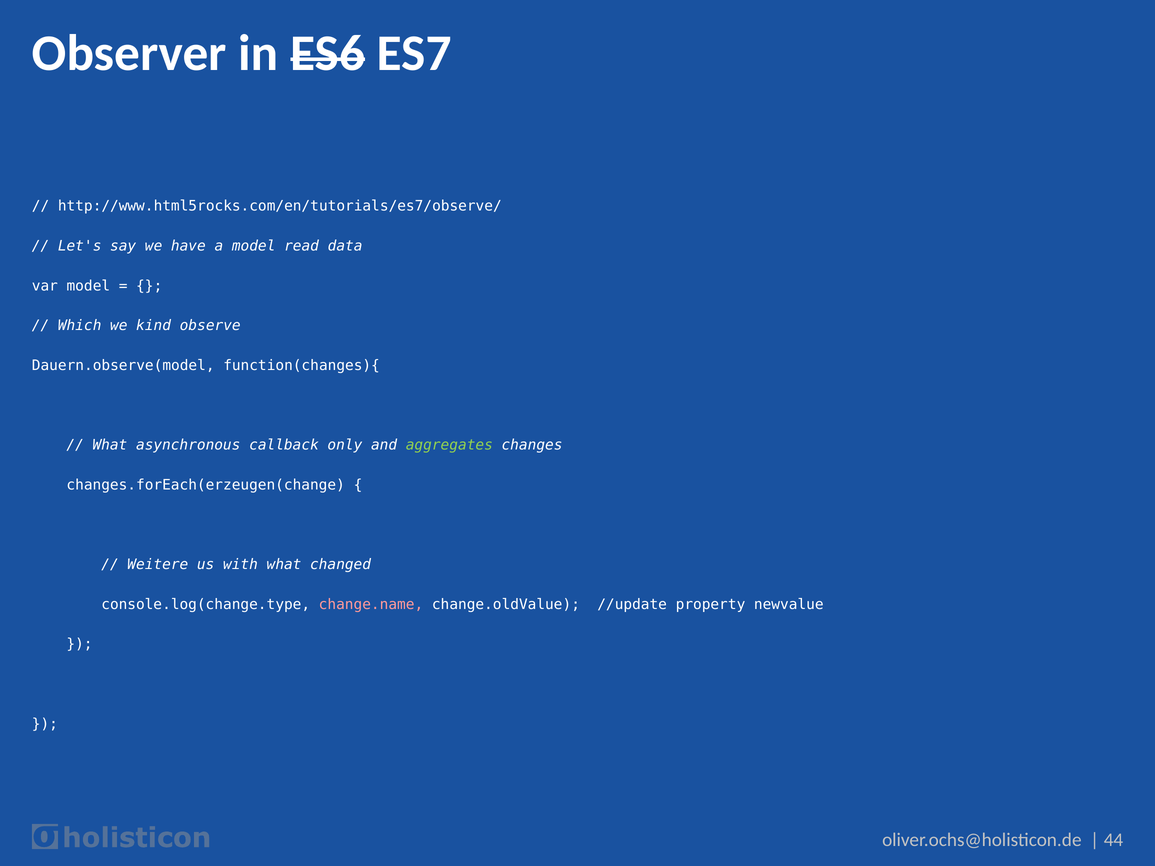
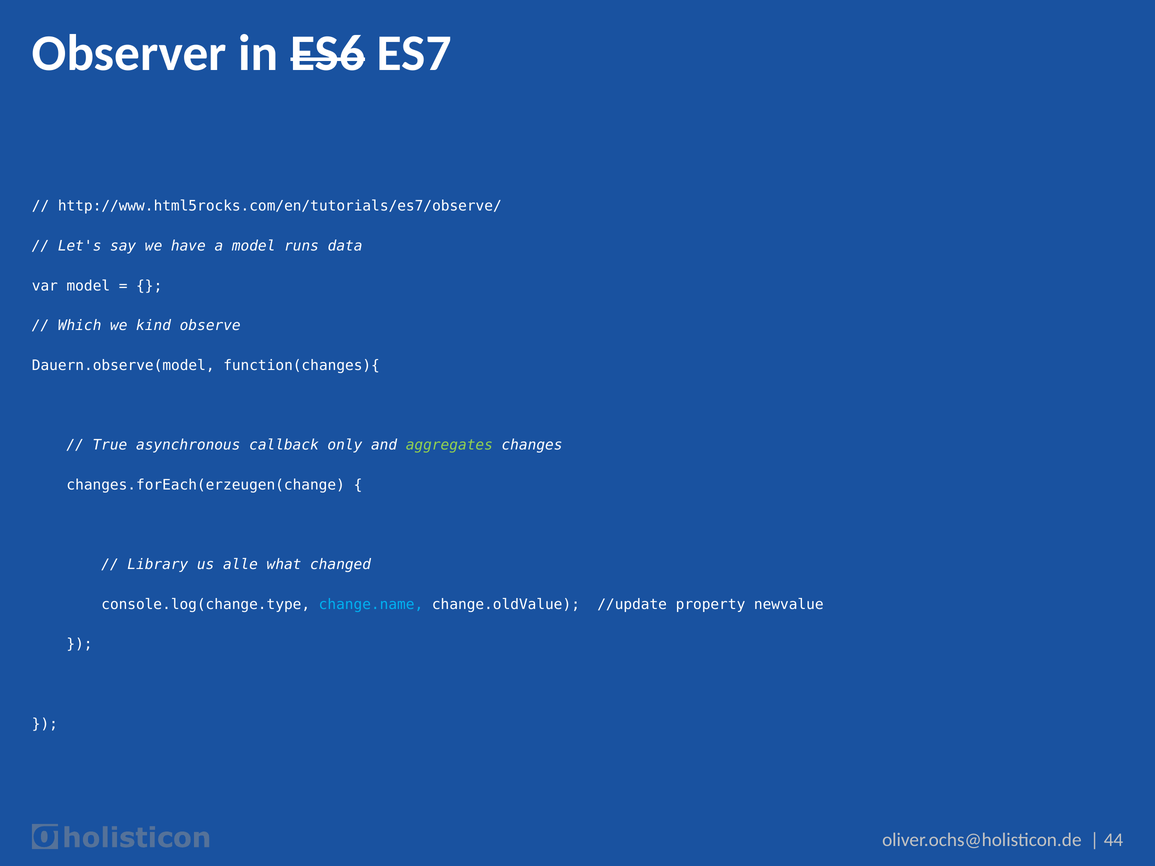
read: read -> runs
What at (110, 445): What -> True
Weitere: Weitere -> Library
with: with -> alle
change.name colour: pink -> light blue
